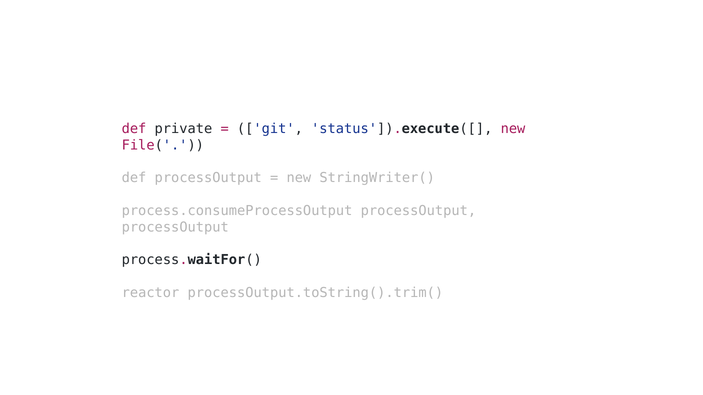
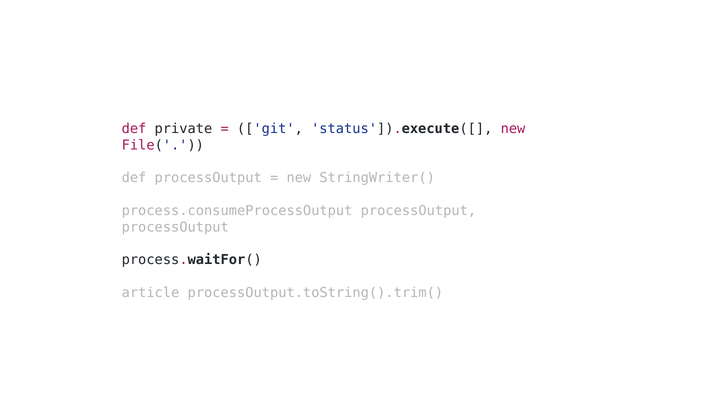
reactor: reactor -> article
